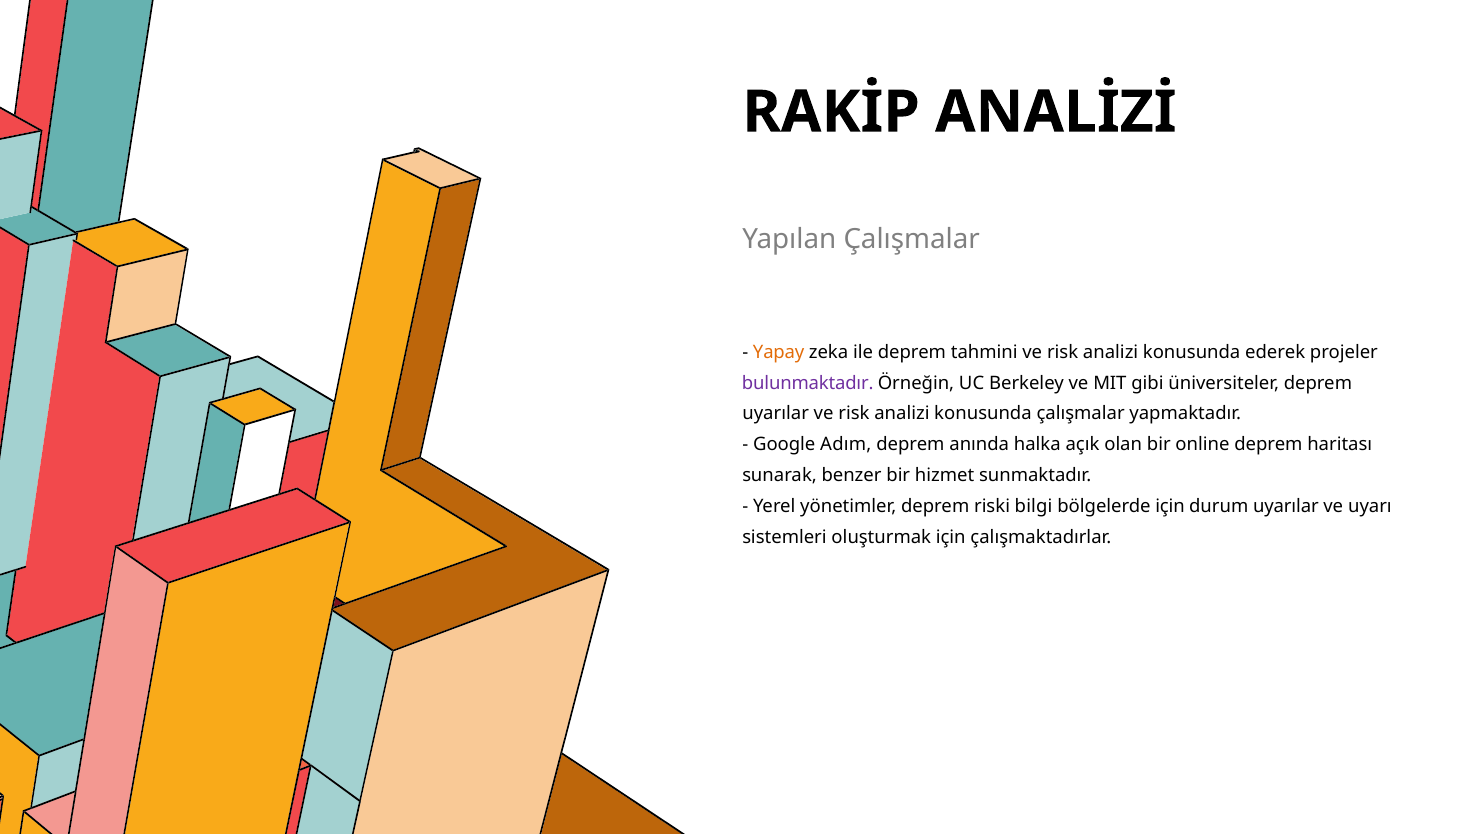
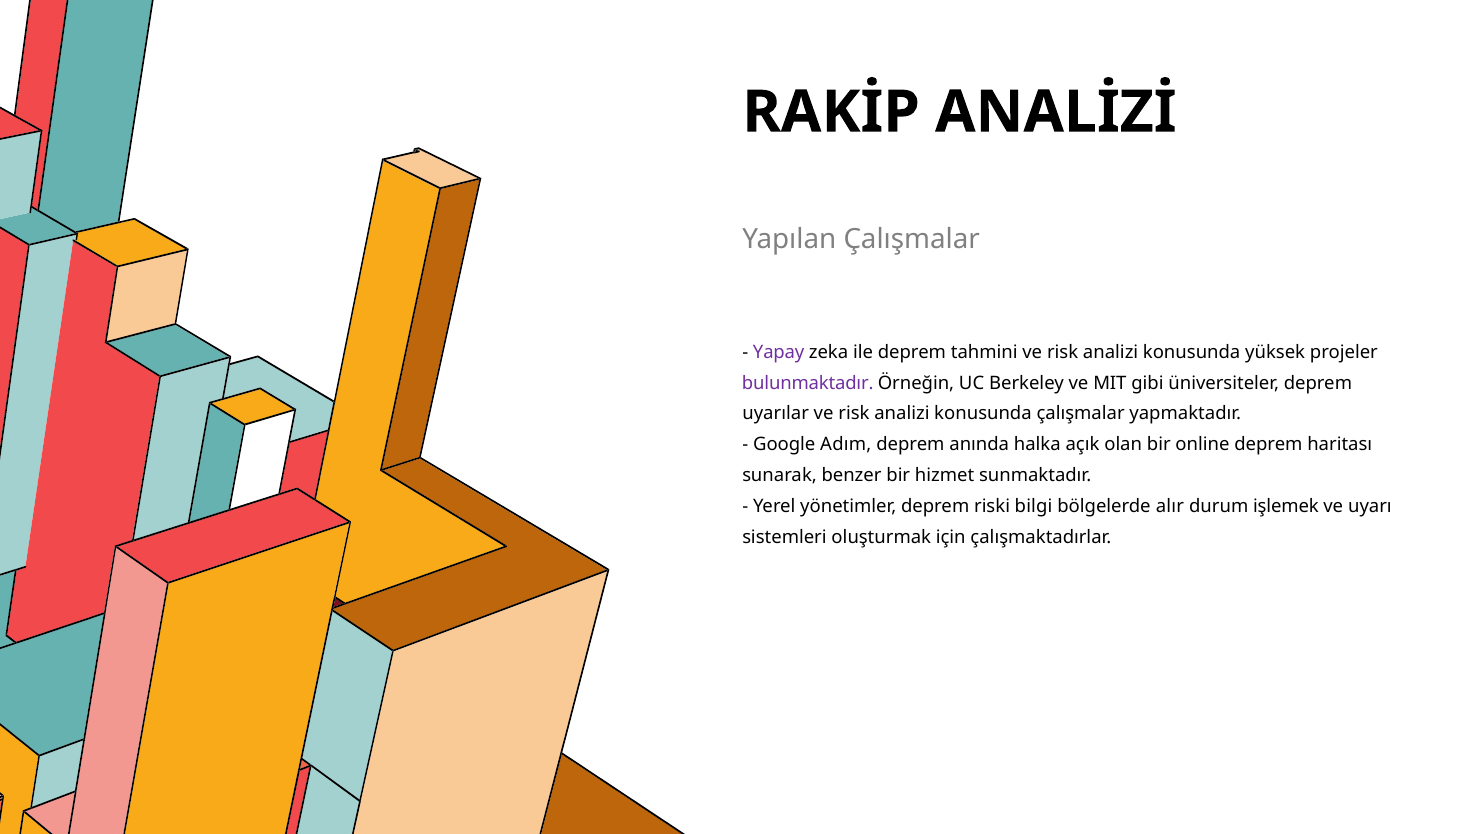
Yapay colour: orange -> purple
ederek: ederek -> yüksek
bölgelerde için: için -> alır
durum uyarılar: uyarılar -> işlemek
